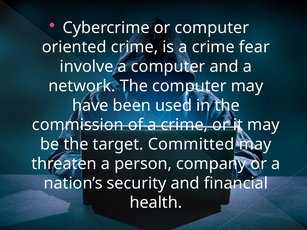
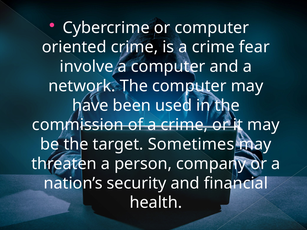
Committed: Committed -> Sometimes
